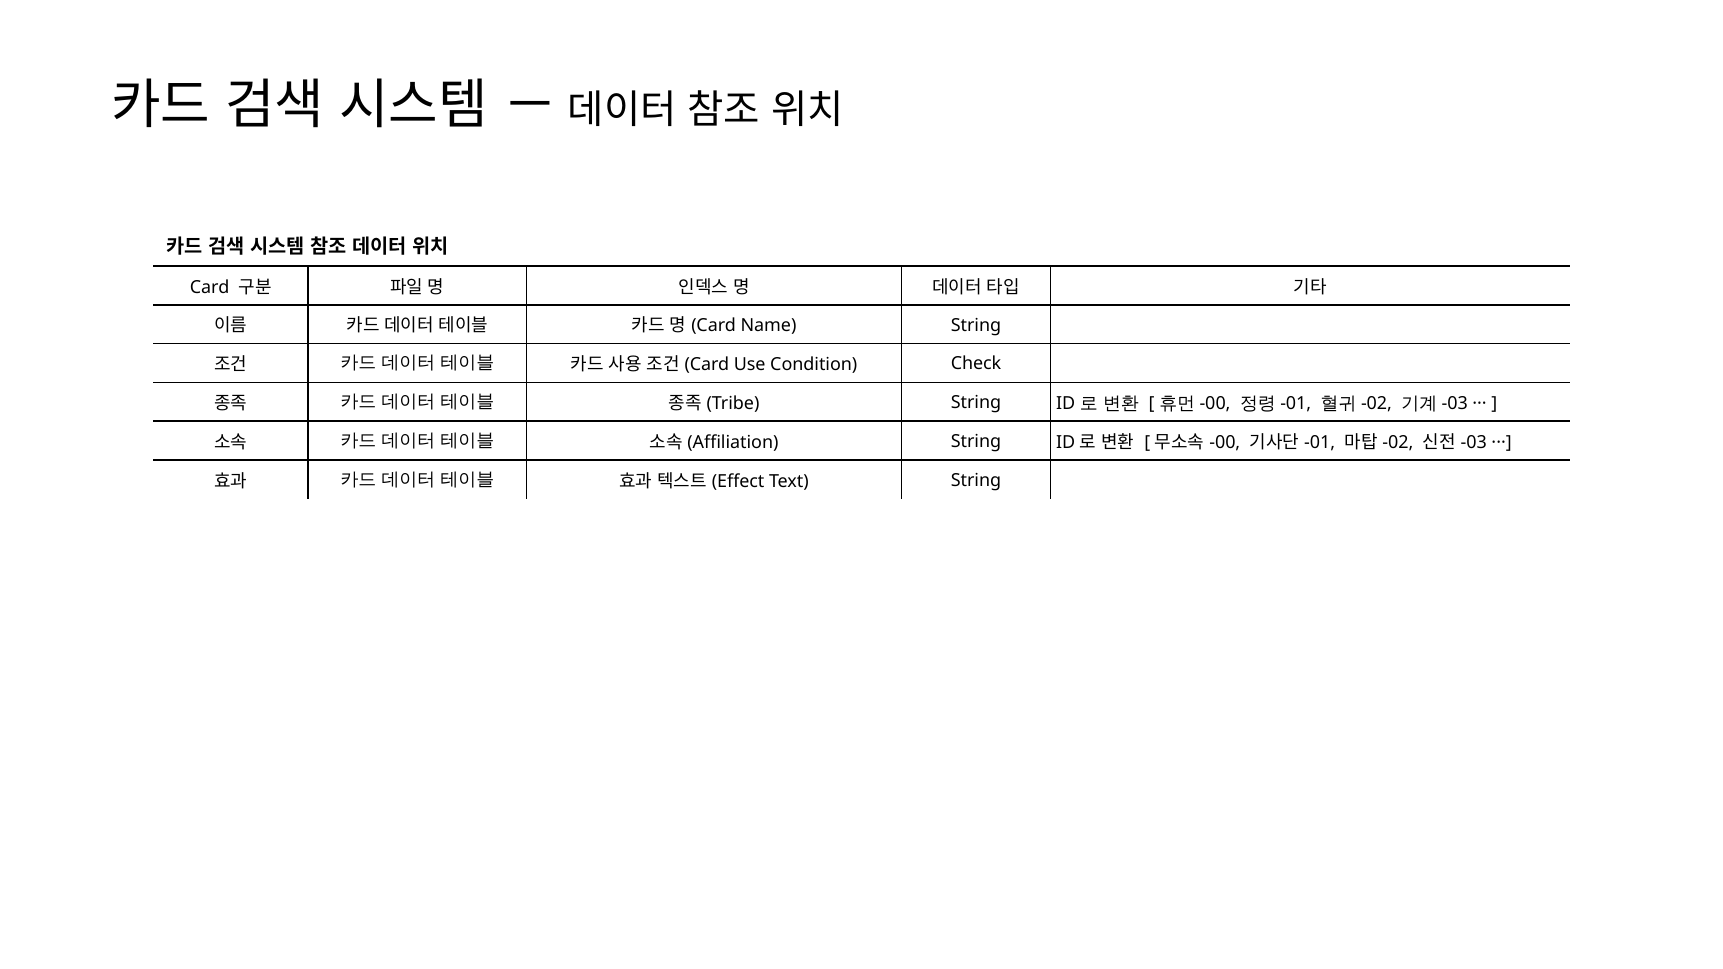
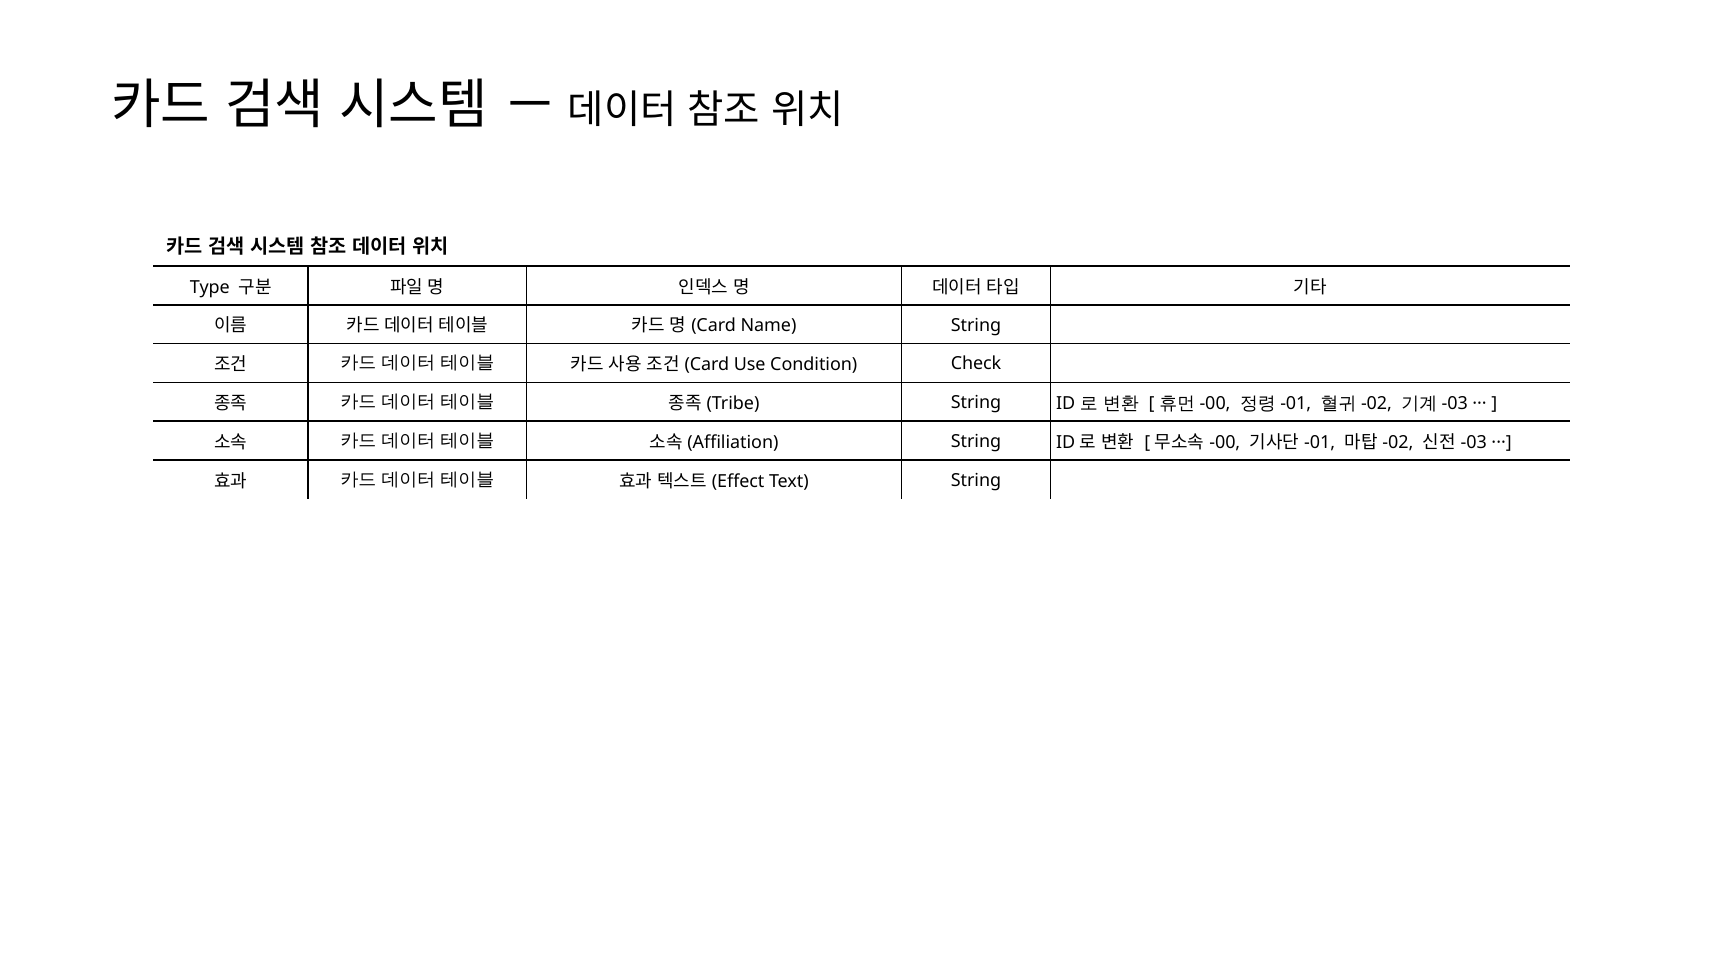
Card at (210, 287): Card -> Type
